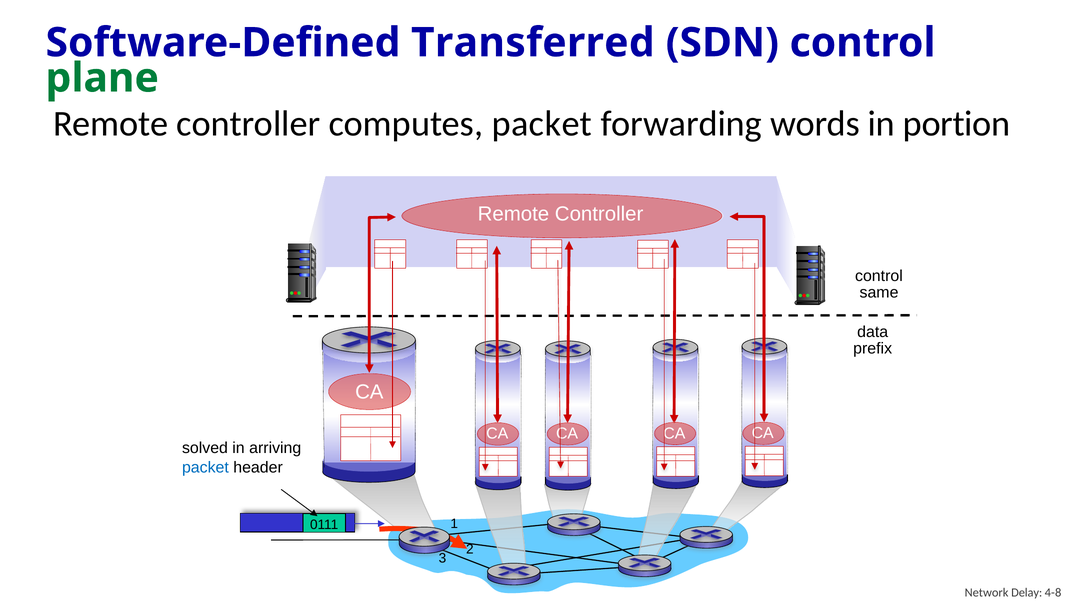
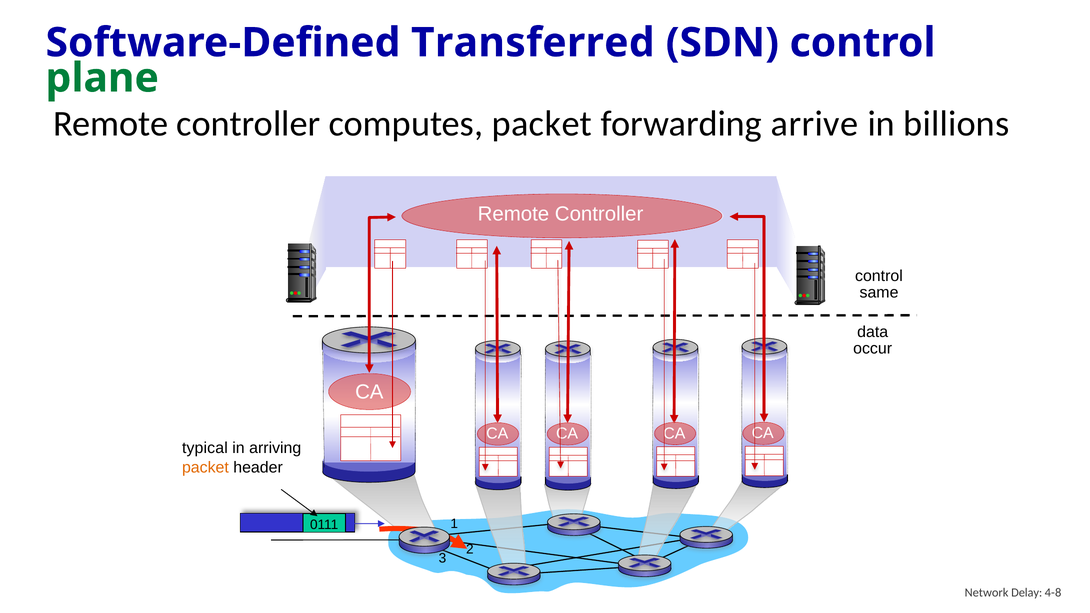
words: words -> arrive
portion: portion -> billions
prefix: prefix -> occur
solved: solved -> typical
packet at (205, 467) colour: blue -> orange
